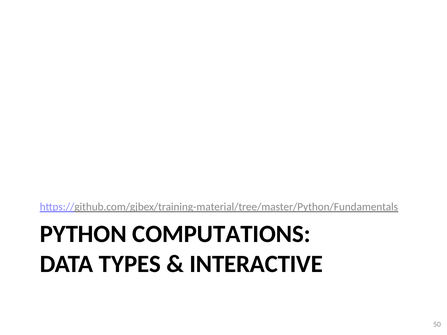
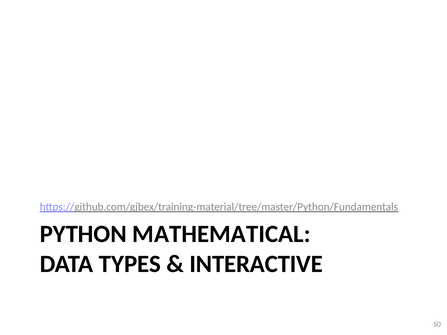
COMPUTATIONS: COMPUTATIONS -> MATHEMATICAL
